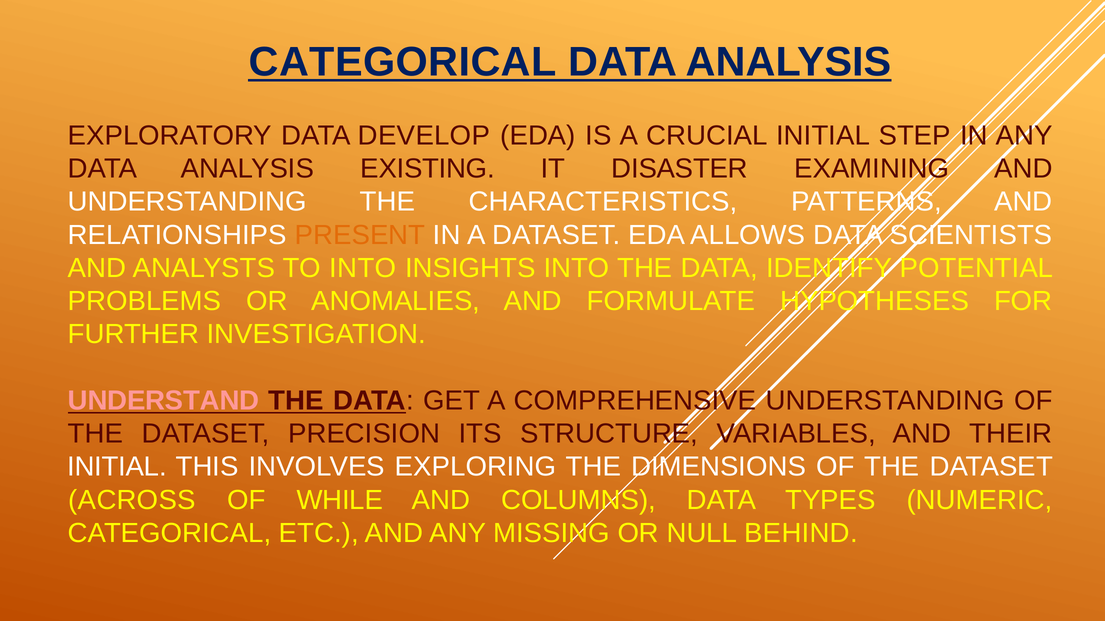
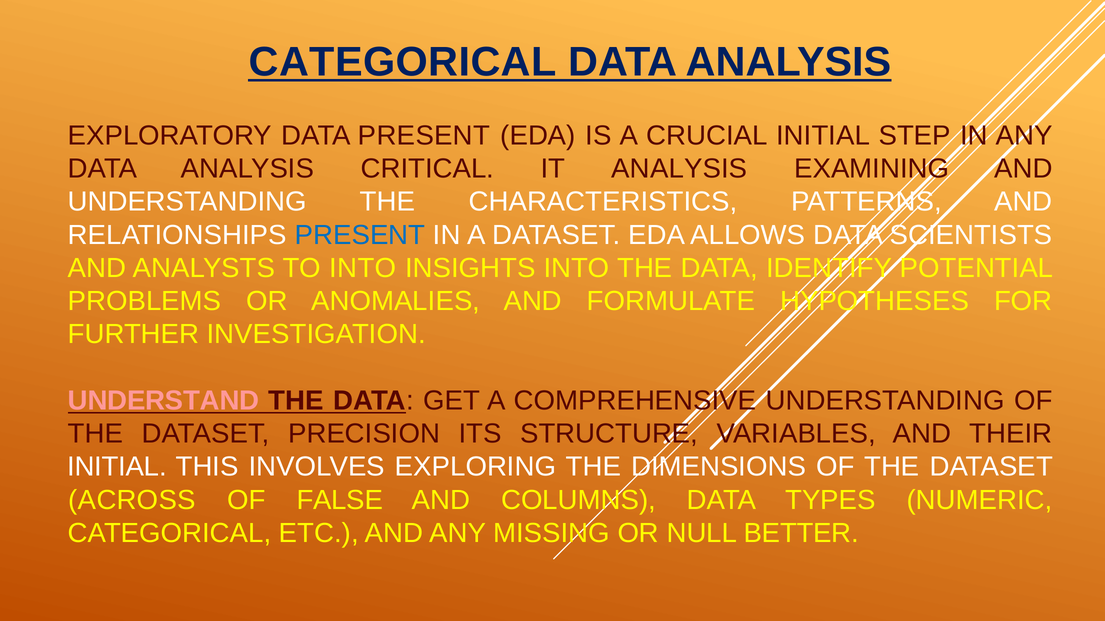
DATA DEVELOP: DEVELOP -> PRESENT
EXISTING: EXISTING -> CRITICAL
IT DISASTER: DISASTER -> ANALYSIS
PRESENT at (360, 235) colour: orange -> blue
WHILE: WHILE -> FALSE
BEHIND: BEHIND -> BETTER
